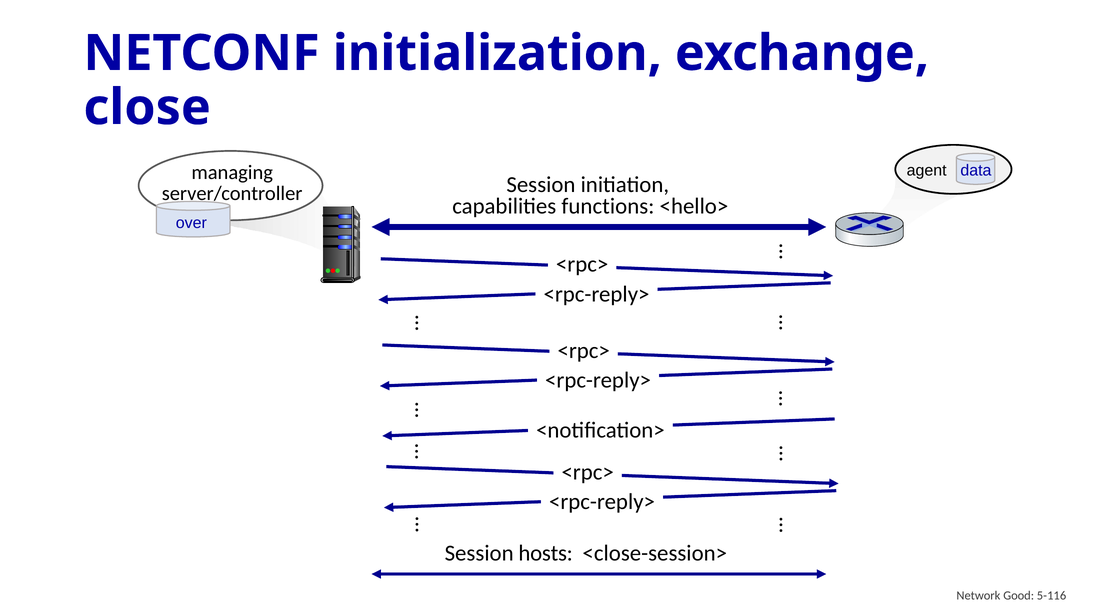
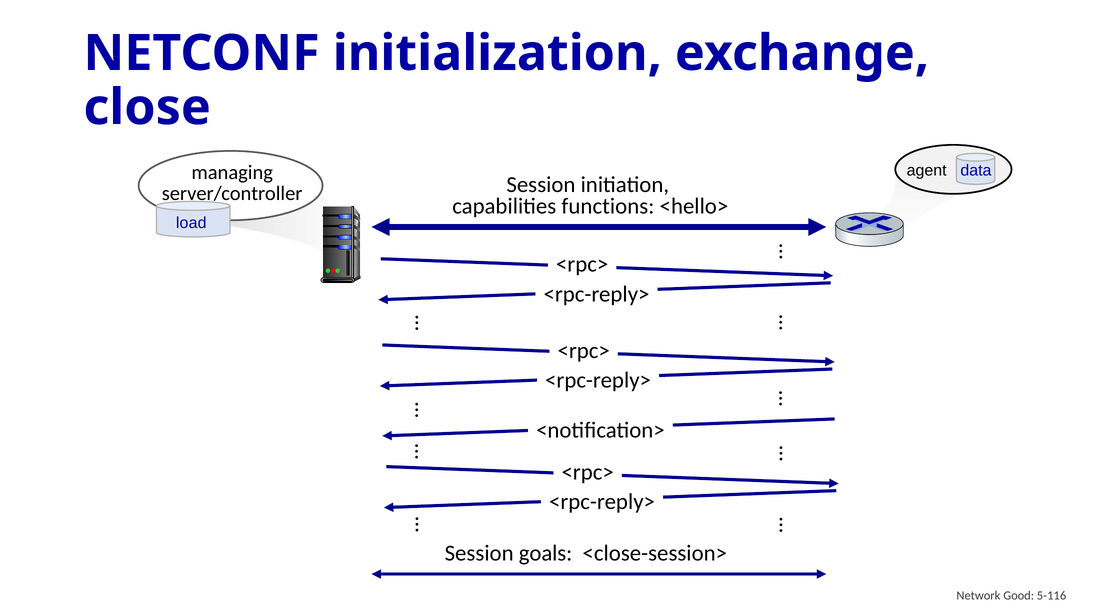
over: over -> load
hosts: hosts -> goals
